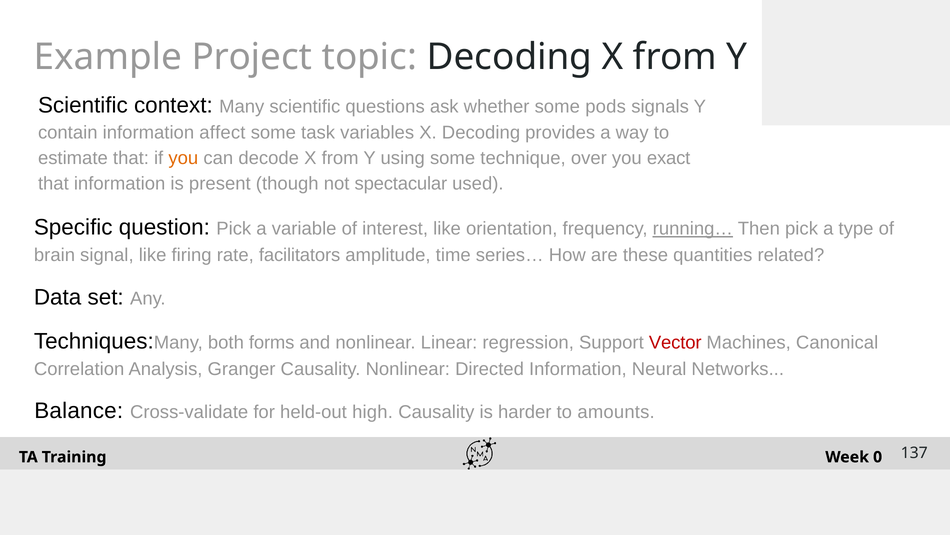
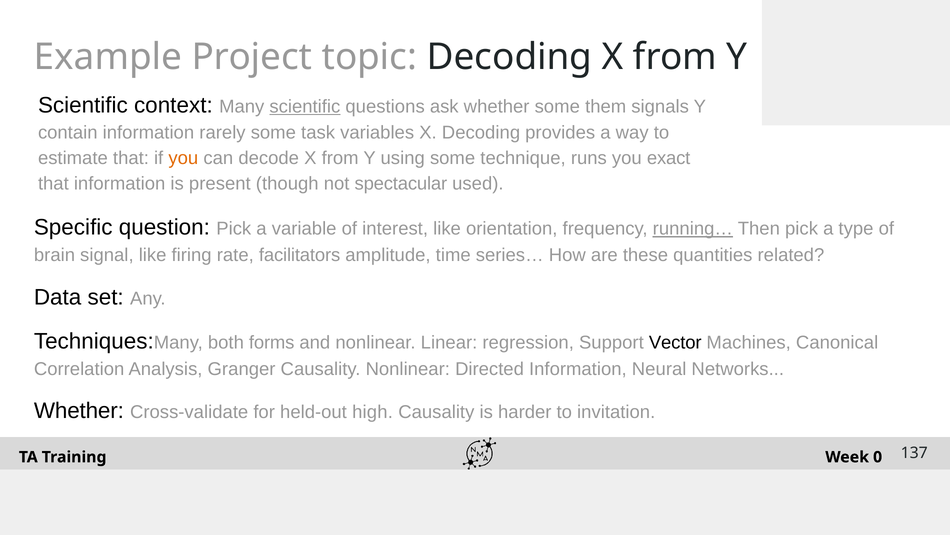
scientific at (305, 106) underline: none -> present
pods: pods -> them
affect: affect -> rarely
over: over -> runs
Vector colour: red -> black
Balance at (79, 411): Balance -> Whether
amounts: amounts -> invitation
